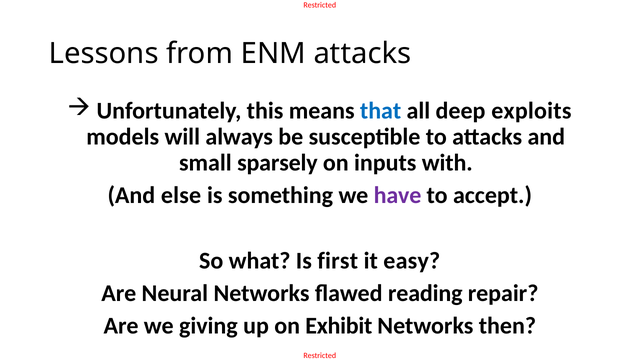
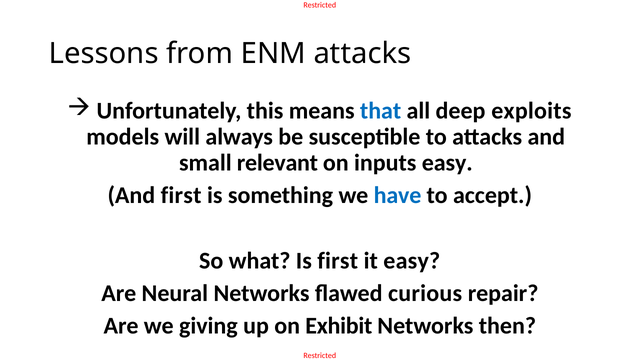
sparsely: sparsely -> relevant
inputs with: with -> easy
And else: else -> first
have colour: purple -> blue
reading: reading -> curious
